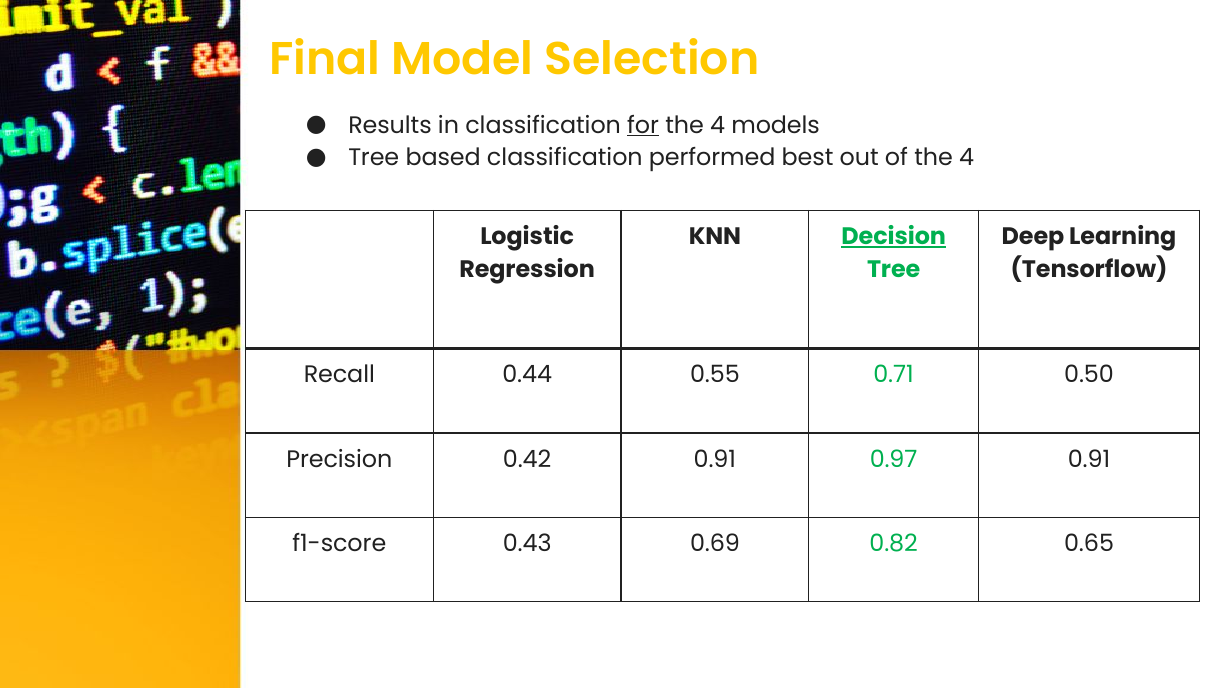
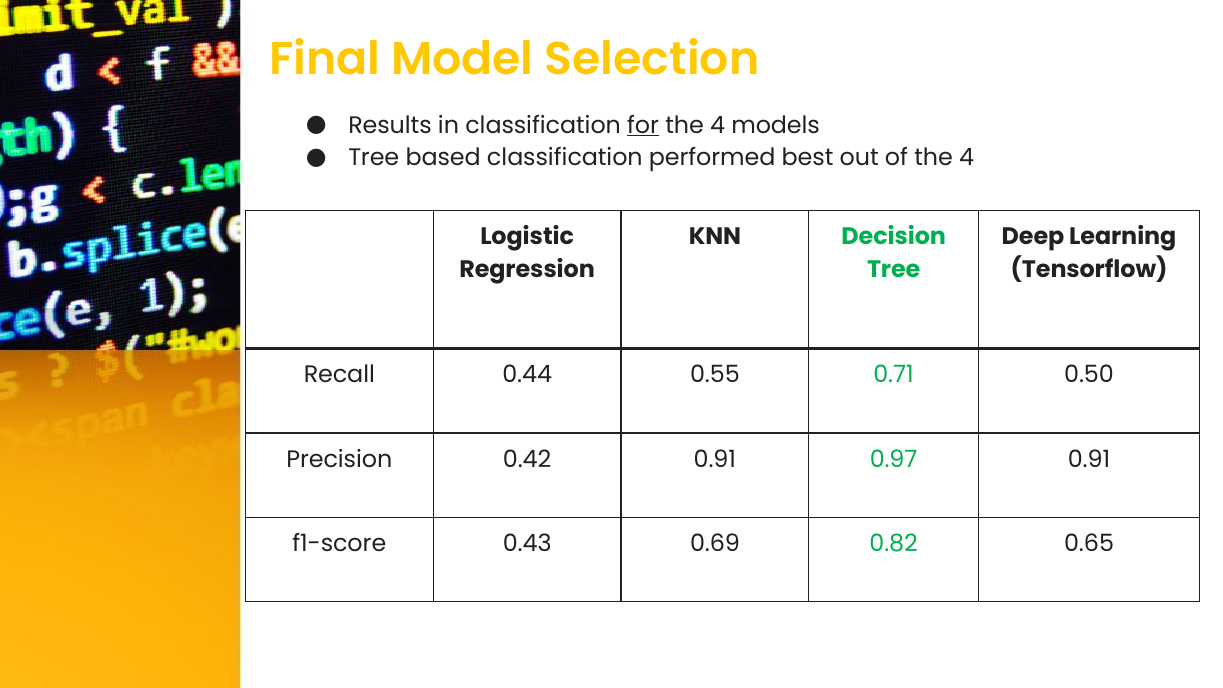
Decision underline: present -> none
